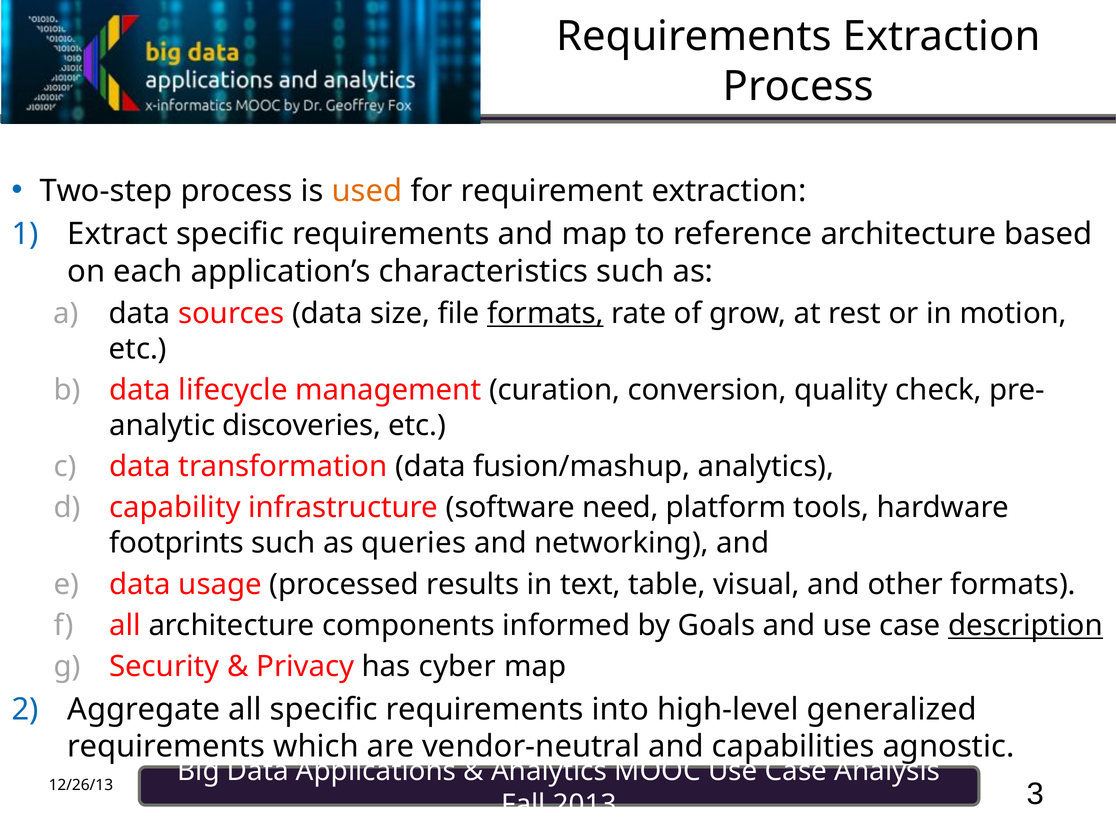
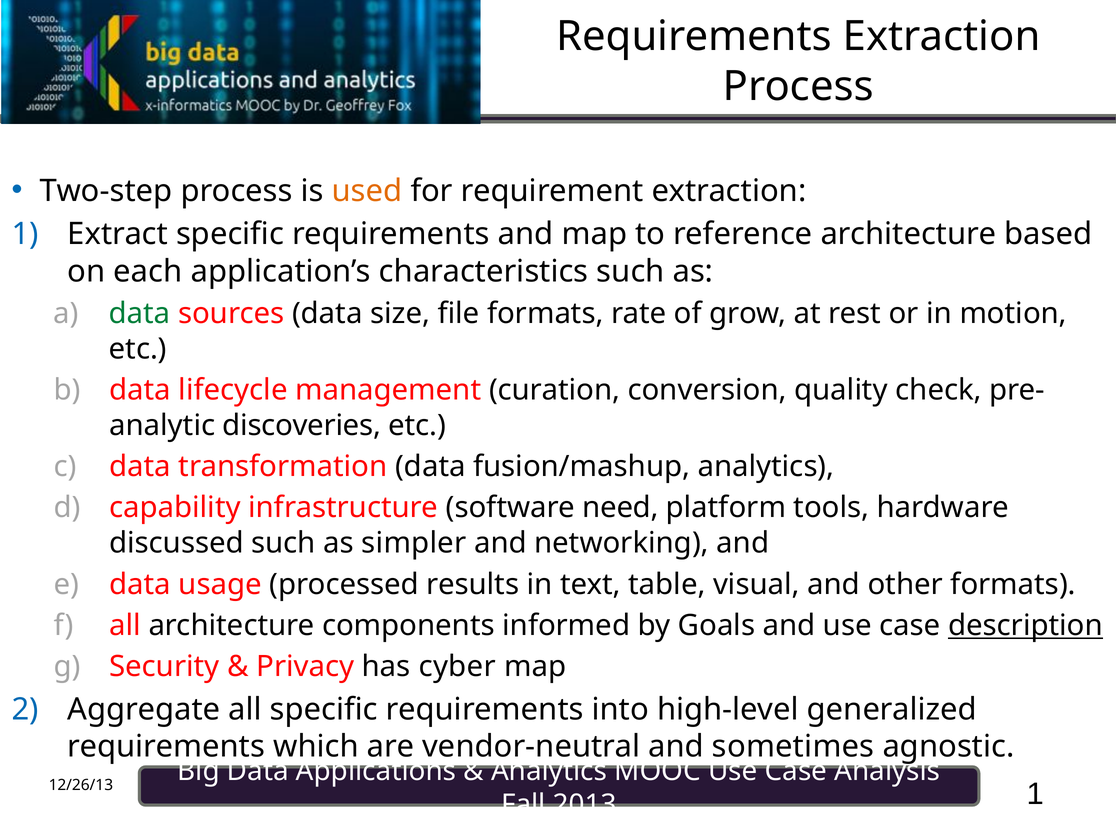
data at (140, 313) colour: black -> green
formats at (545, 313) underline: present -> none
footprints: footprints -> discussed
queries: queries -> simpler
capabilities: capabilities -> sometimes
3 at (1036, 794): 3 -> 1
